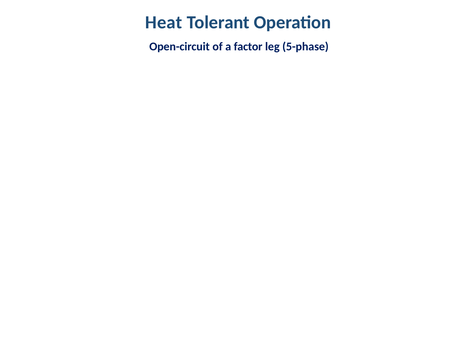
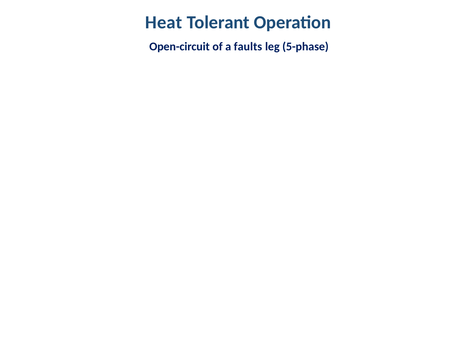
factor: factor -> faults
